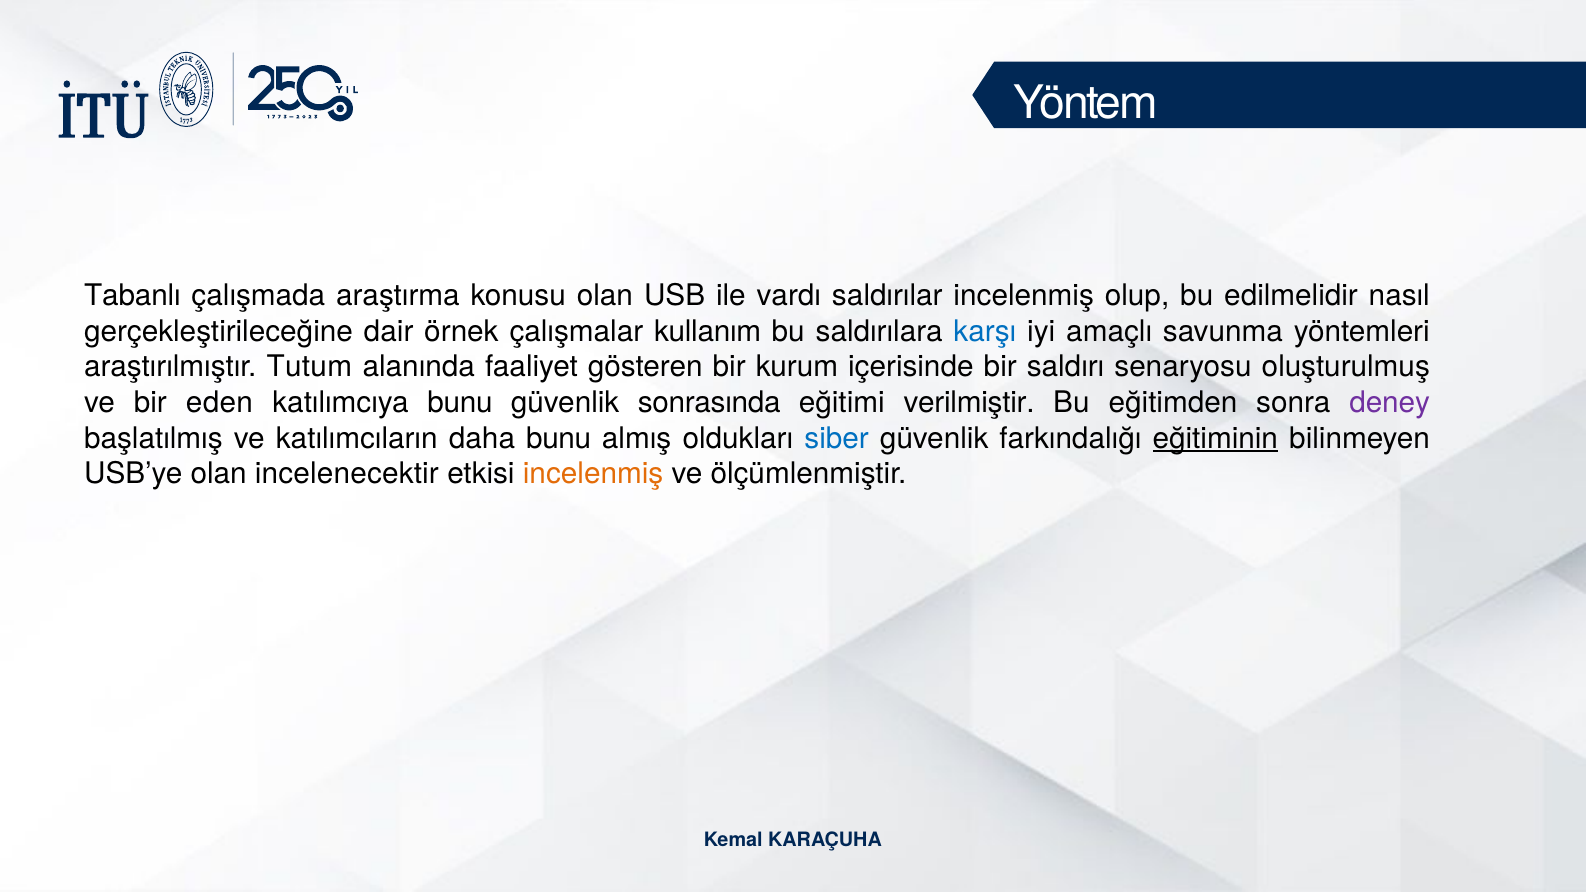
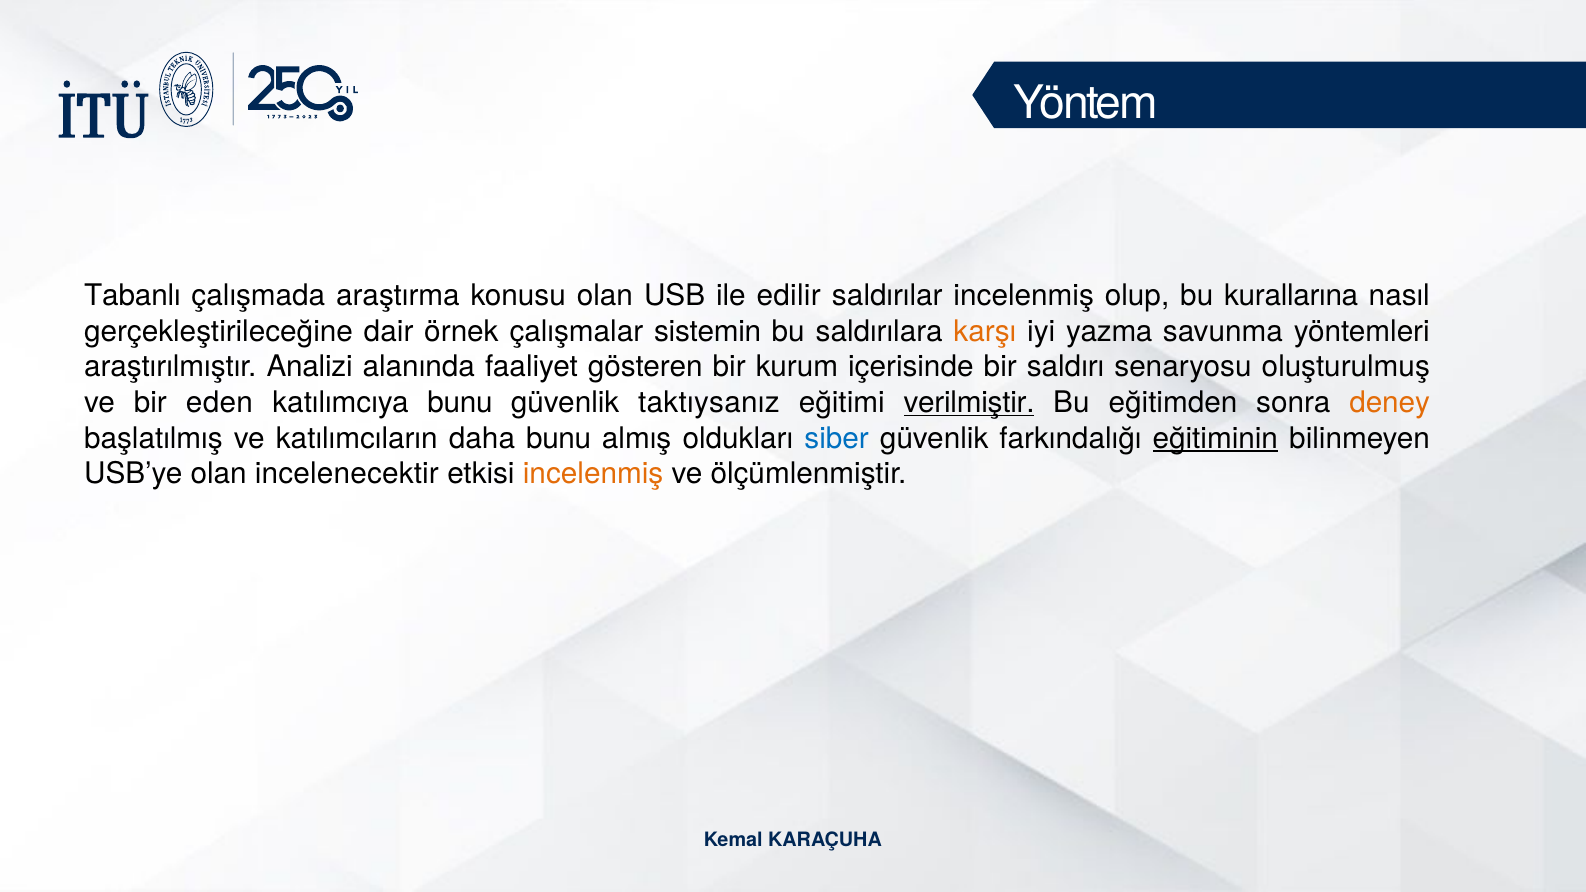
vardı: vardı -> edilir
edilmelidir: edilmelidir -> kurallarına
kullanım: kullanım -> sistemin
karşı colour: blue -> orange
amaçlı: amaçlı -> yazma
Tutum: Tutum -> Analizi
sonrasında: sonrasında -> taktıysanız
verilmiştir underline: none -> present
deney colour: purple -> orange
